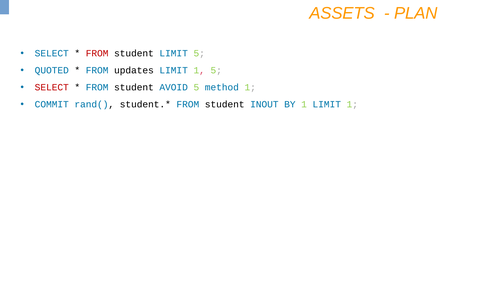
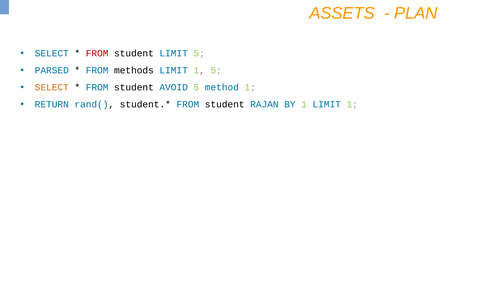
QUOTED: QUOTED -> PARSED
updates: updates -> methods
SELECT at (52, 87) colour: red -> orange
COMMIT: COMMIT -> RETURN
INOUT: INOUT -> RAJAN
